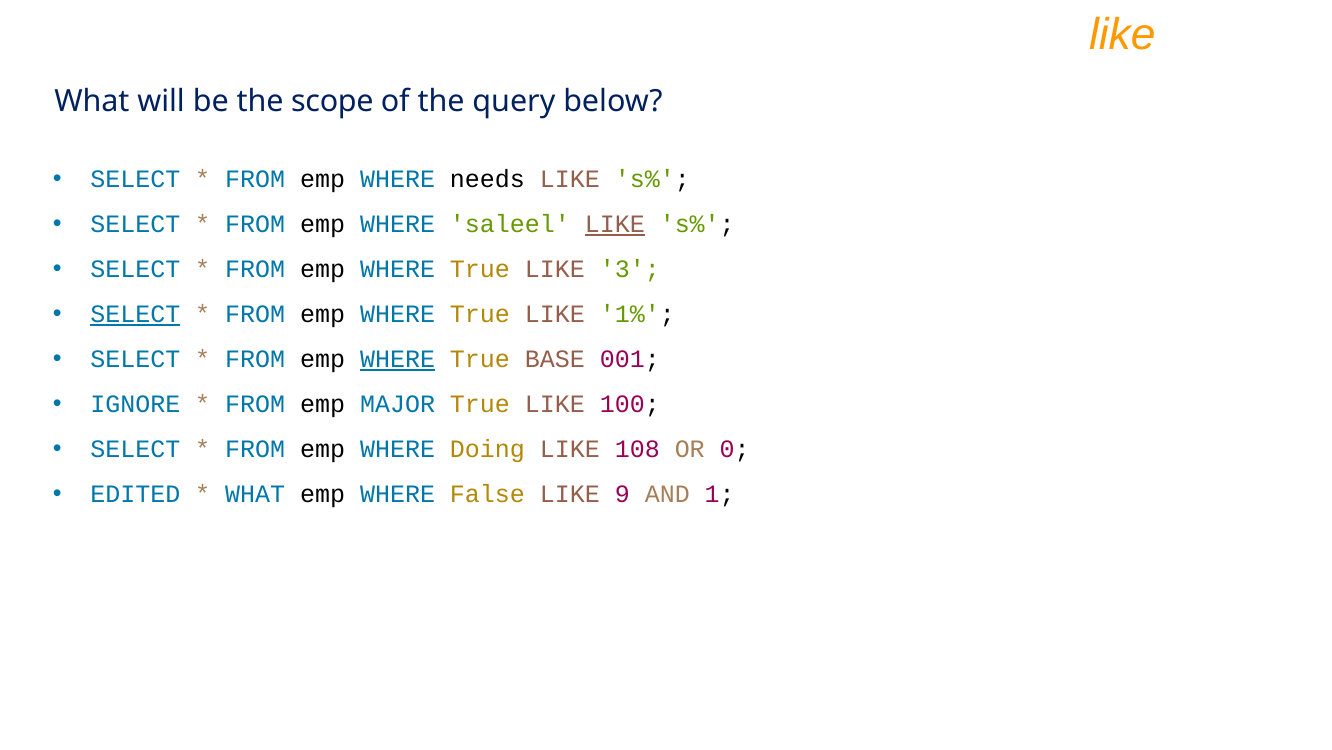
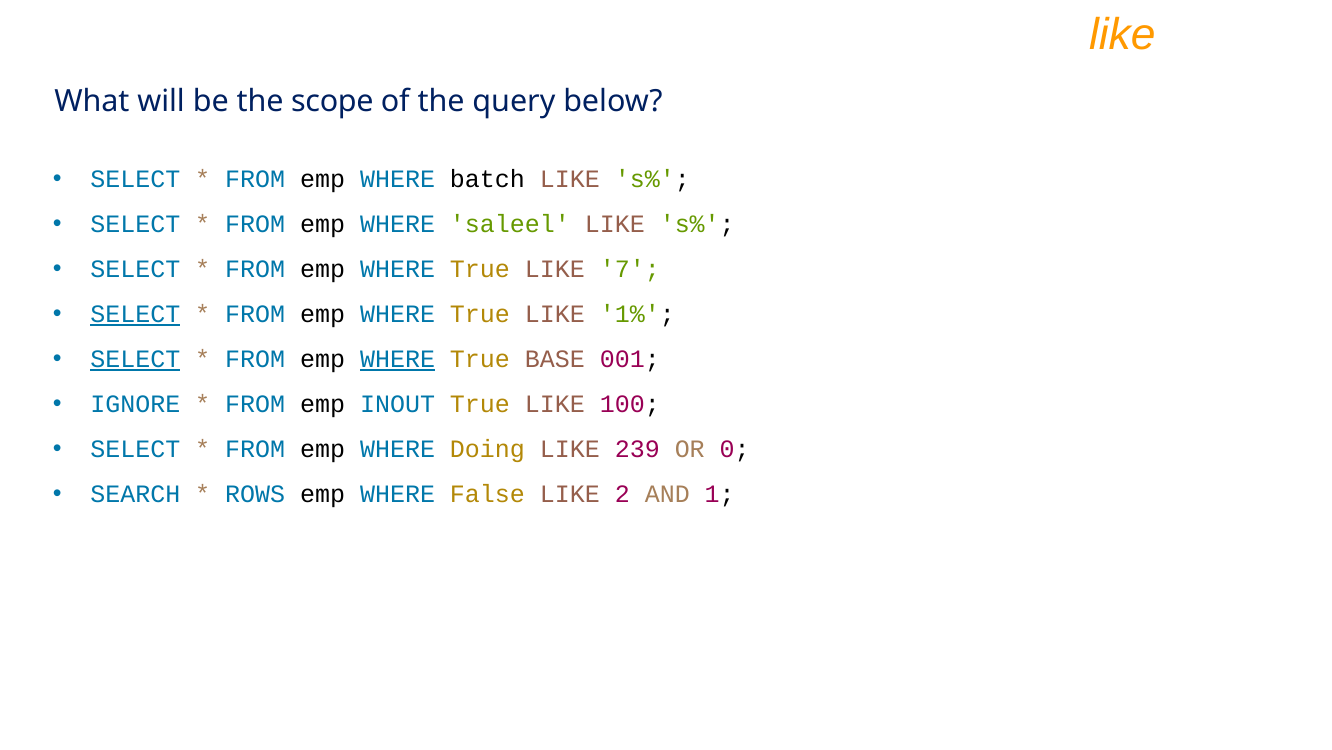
needs: needs -> batch
LIKE at (615, 224) underline: present -> none
3: 3 -> 7
SELECT at (135, 359) underline: none -> present
MAJOR: MAJOR -> INOUT
108: 108 -> 239
EDITED: EDITED -> SEARCH
WHAT at (255, 494): WHAT -> ROWS
9: 9 -> 2
